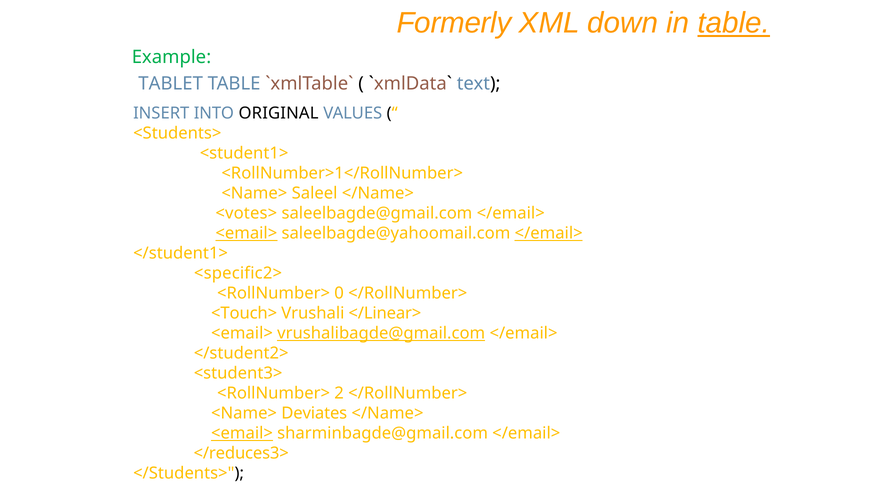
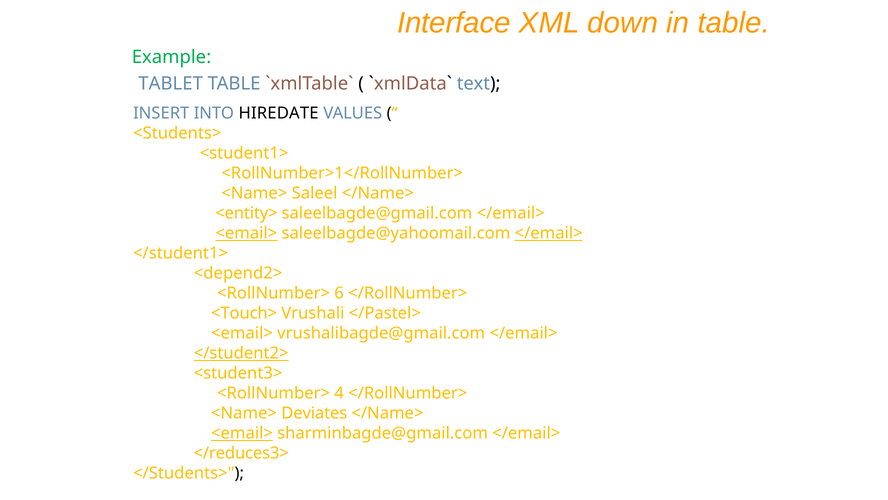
Formerly: Formerly -> Interface
table at (734, 23) underline: present -> none
ORIGINAL: ORIGINAL -> HIREDATE
<votes>: <votes> -> <entity>
<specific2>: <specific2> -> <depend2>
0: 0 -> 6
</Linear>: </Linear> -> </Pastel>
vrushalibagde@gmail.com underline: present -> none
</student2> underline: none -> present
2: 2 -> 4
